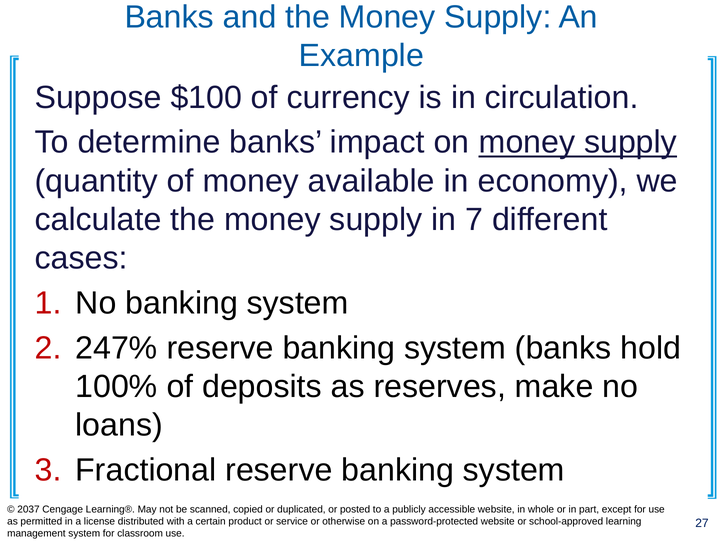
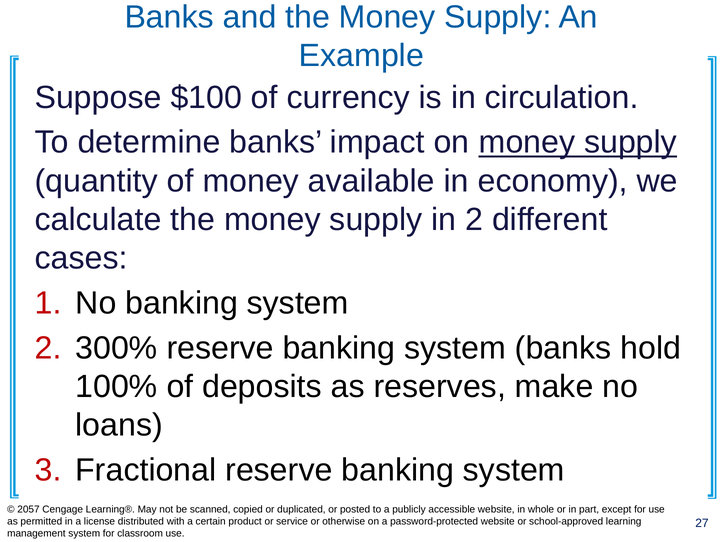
in 7: 7 -> 2
247%: 247% -> 300%
2037: 2037 -> 2057
